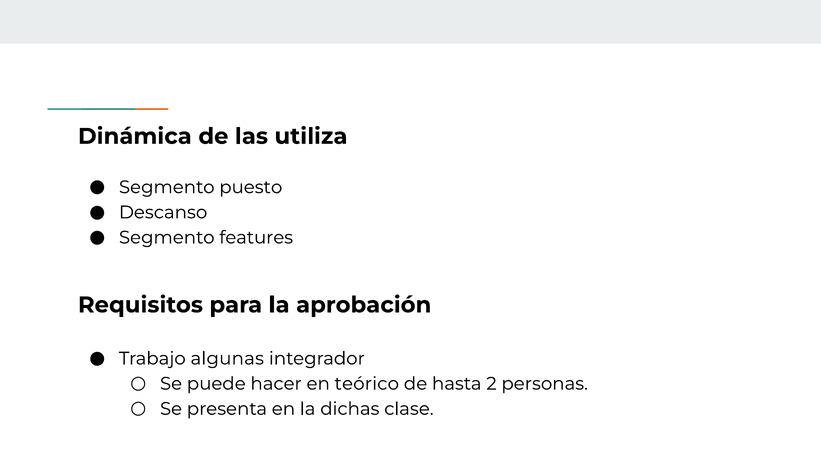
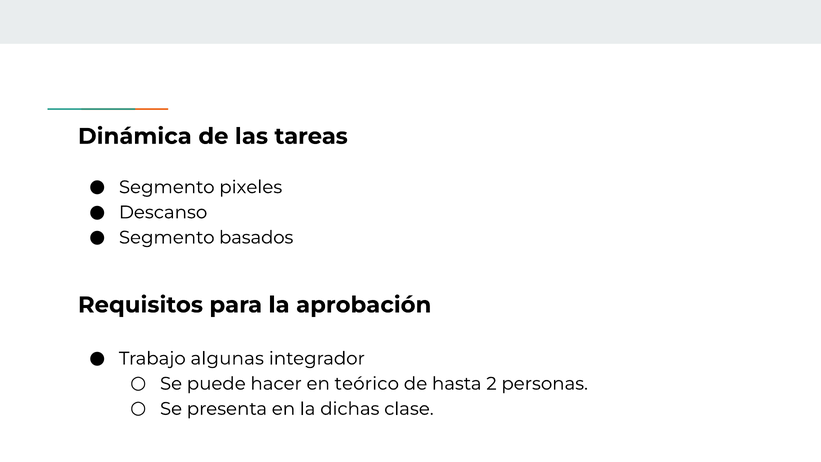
utiliza: utiliza -> tareas
puesto: puesto -> pixeles
features: features -> basados
